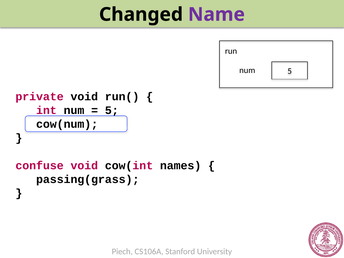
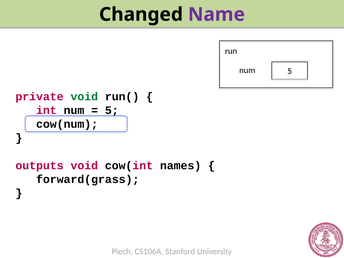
void at (84, 97) colour: black -> green
confuse: confuse -> outputs
passing(grass: passing(grass -> forward(grass
